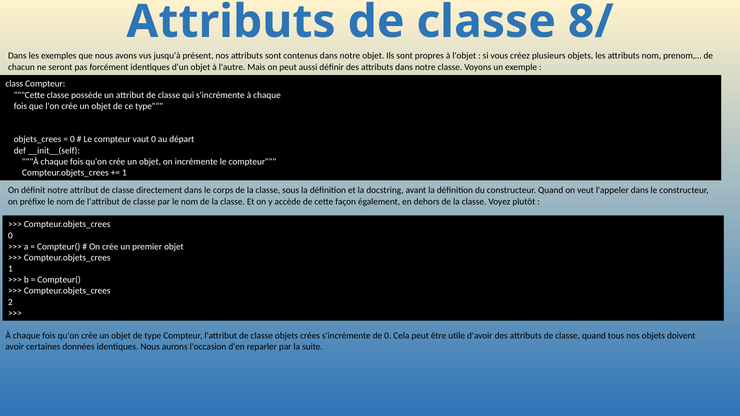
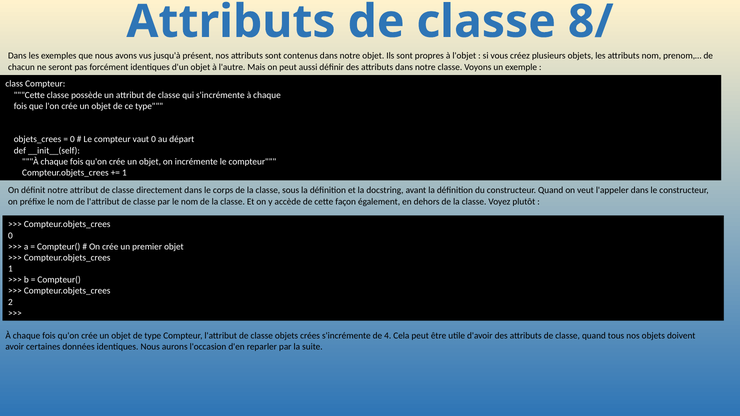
de 0: 0 -> 4
